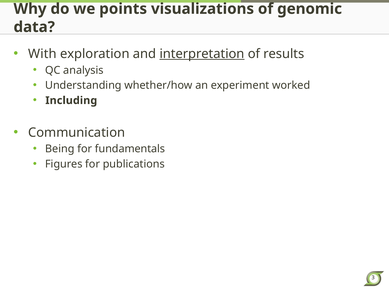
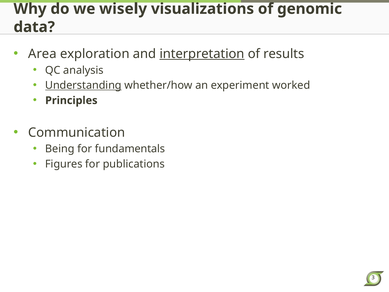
points: points -> wisely
With: With -> Area
Understanding underline: none -> present
Including: Including -> Principles
